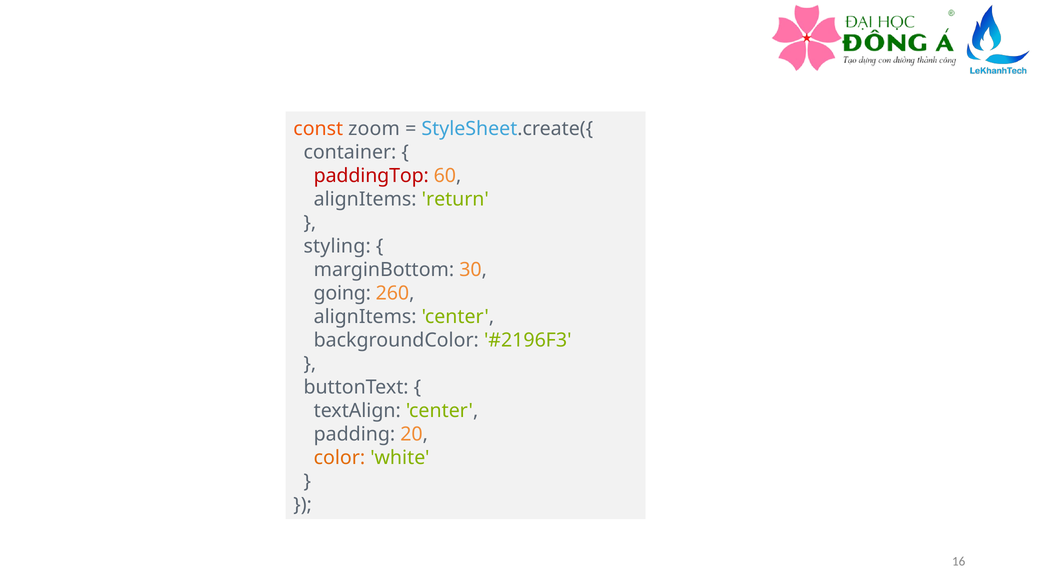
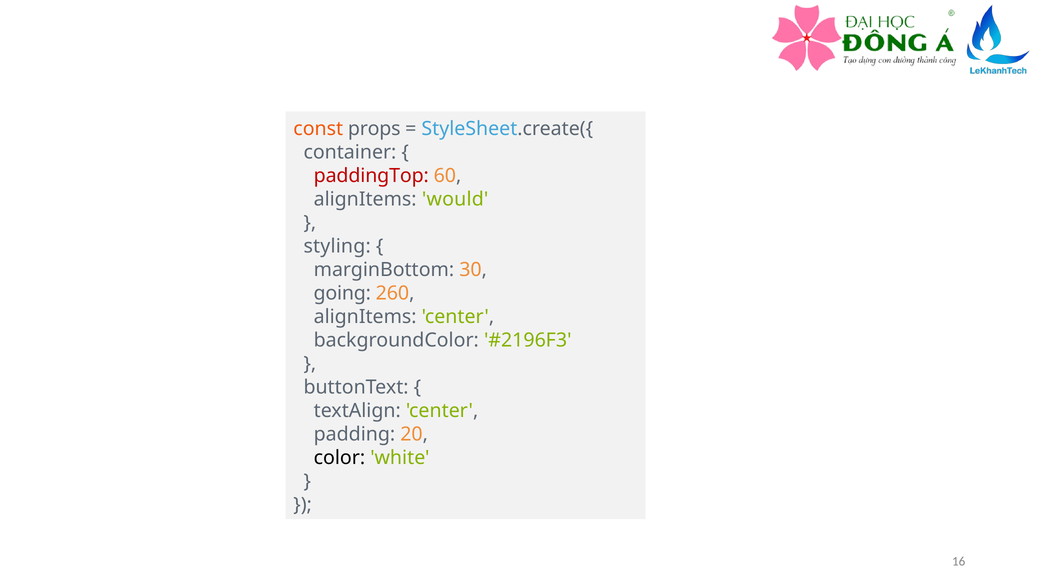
zoom: zoom -> props
return: return -> would
color colour: orange -> black
